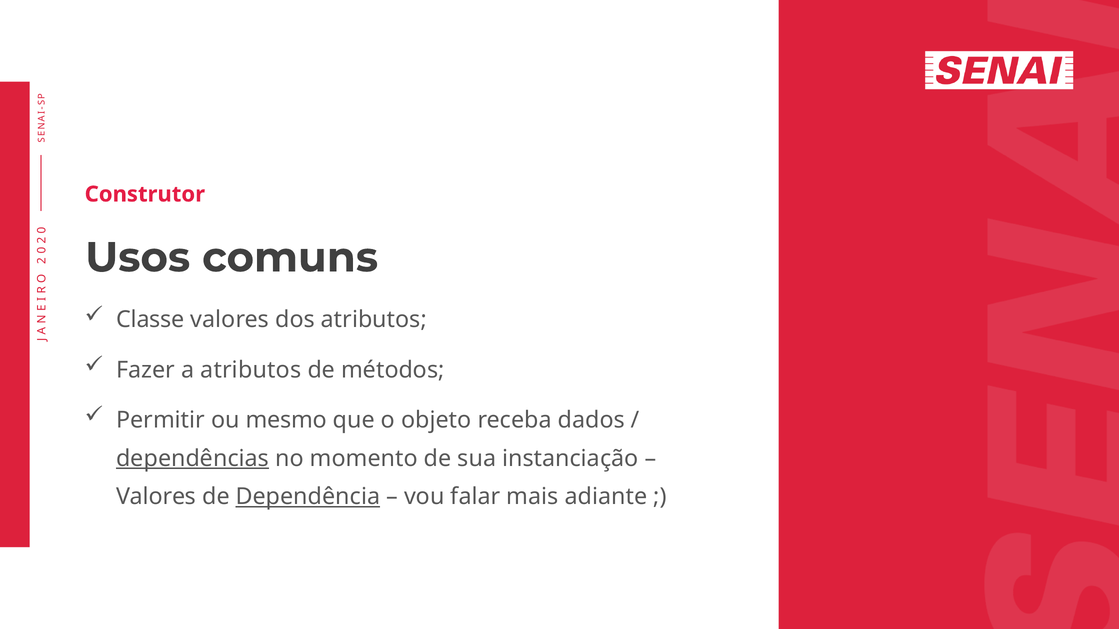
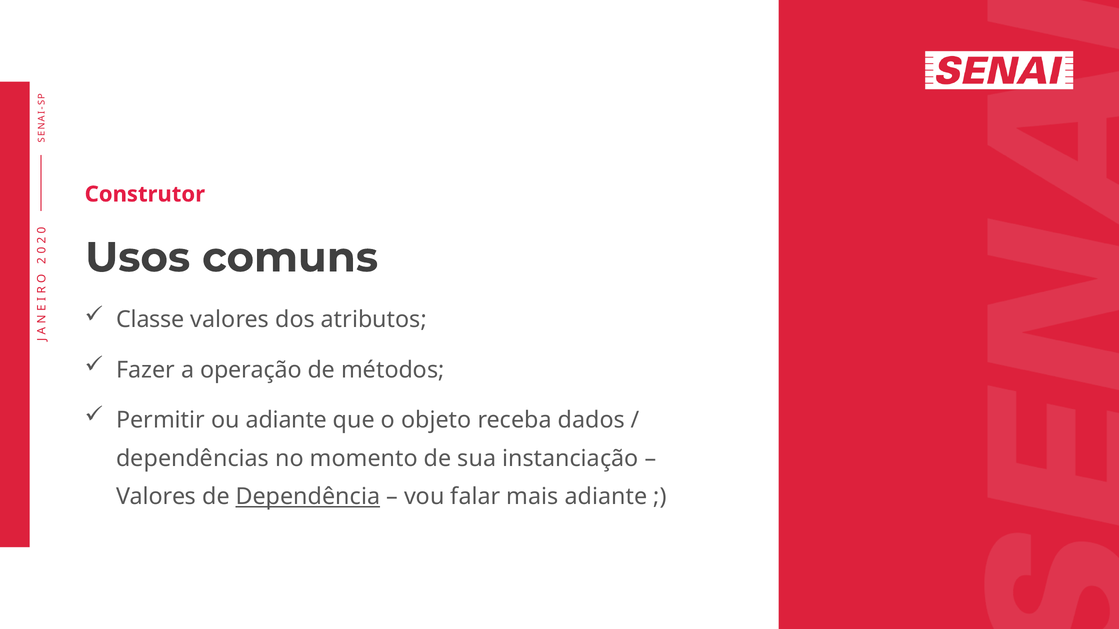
a atributos: atributos -> operação
ou mesmo: mesmo -> adiante
dependências underline: present -> none
